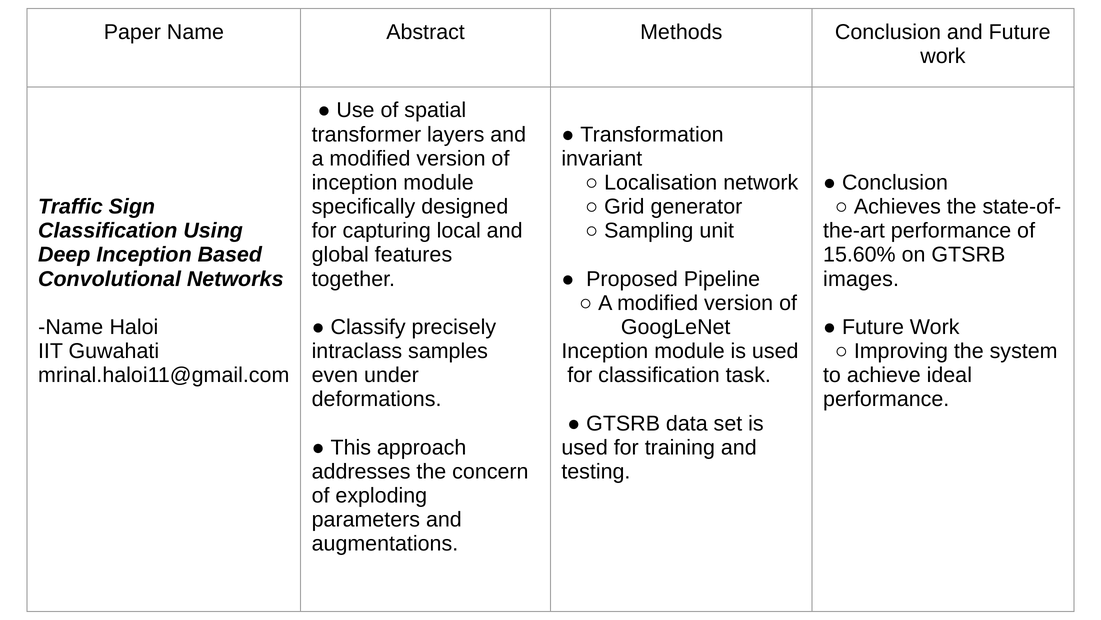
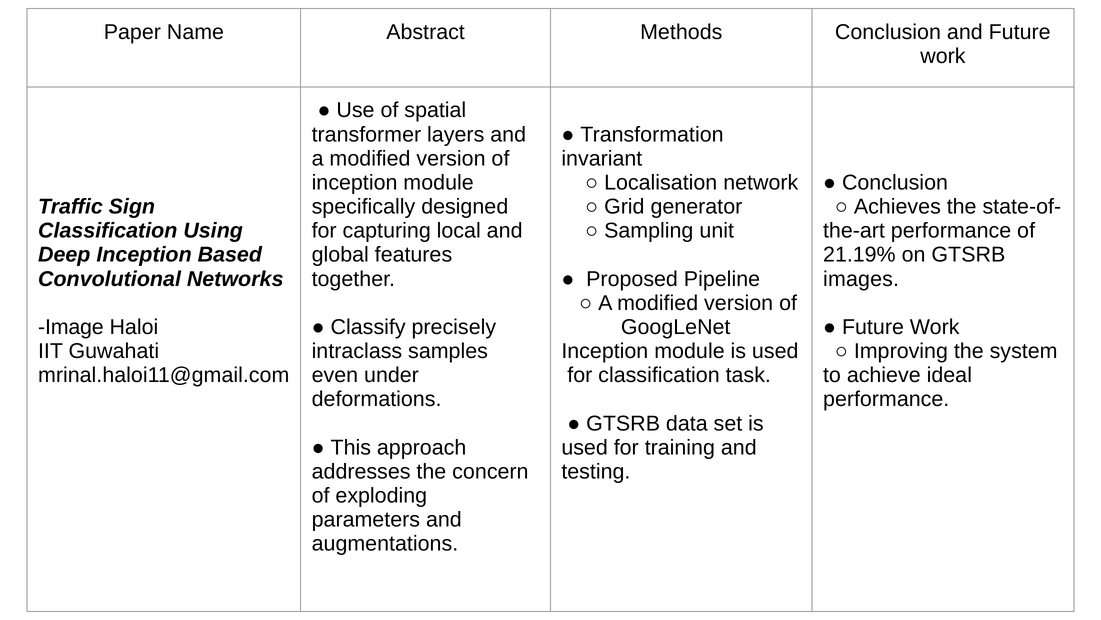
15.60%: 15.60% -> 21.19%
Name at (71, 327): Name -> Image
